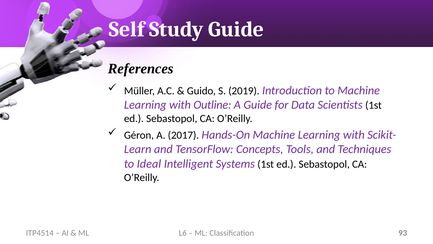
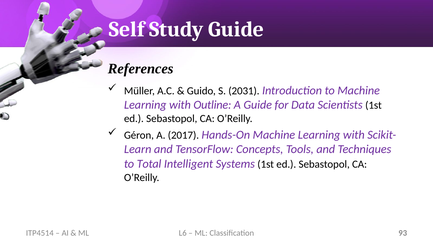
2019: 2019 -> 2031
Ideal: Ideal -> Total
